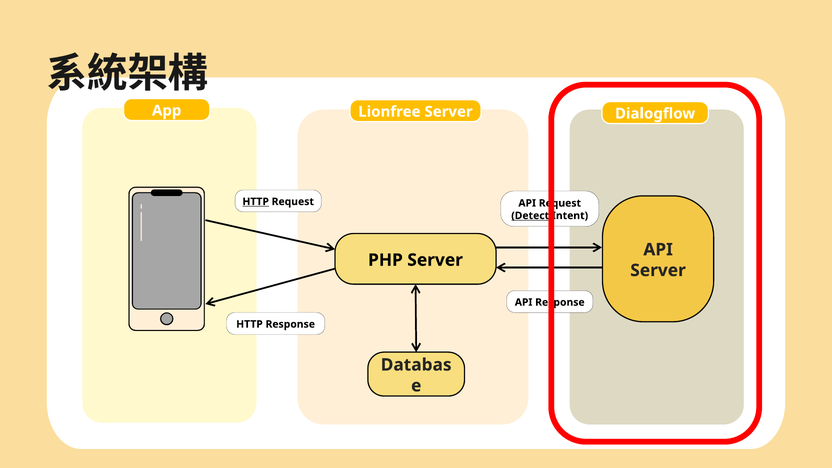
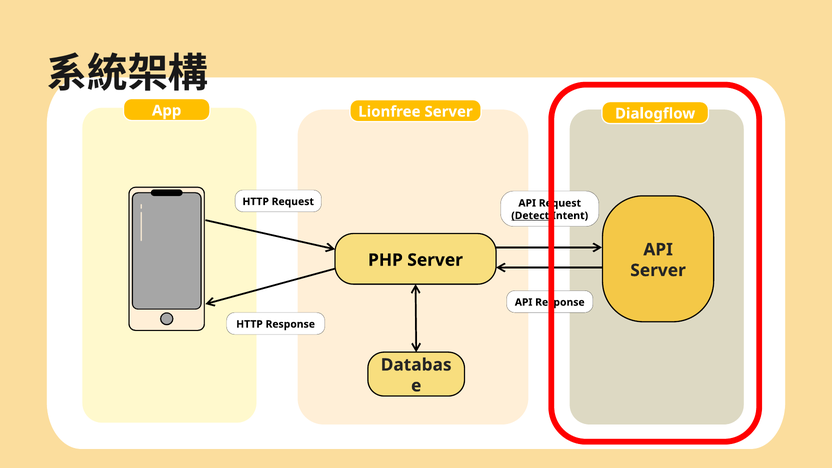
HTTP at (256, 202) underline: present -> none
